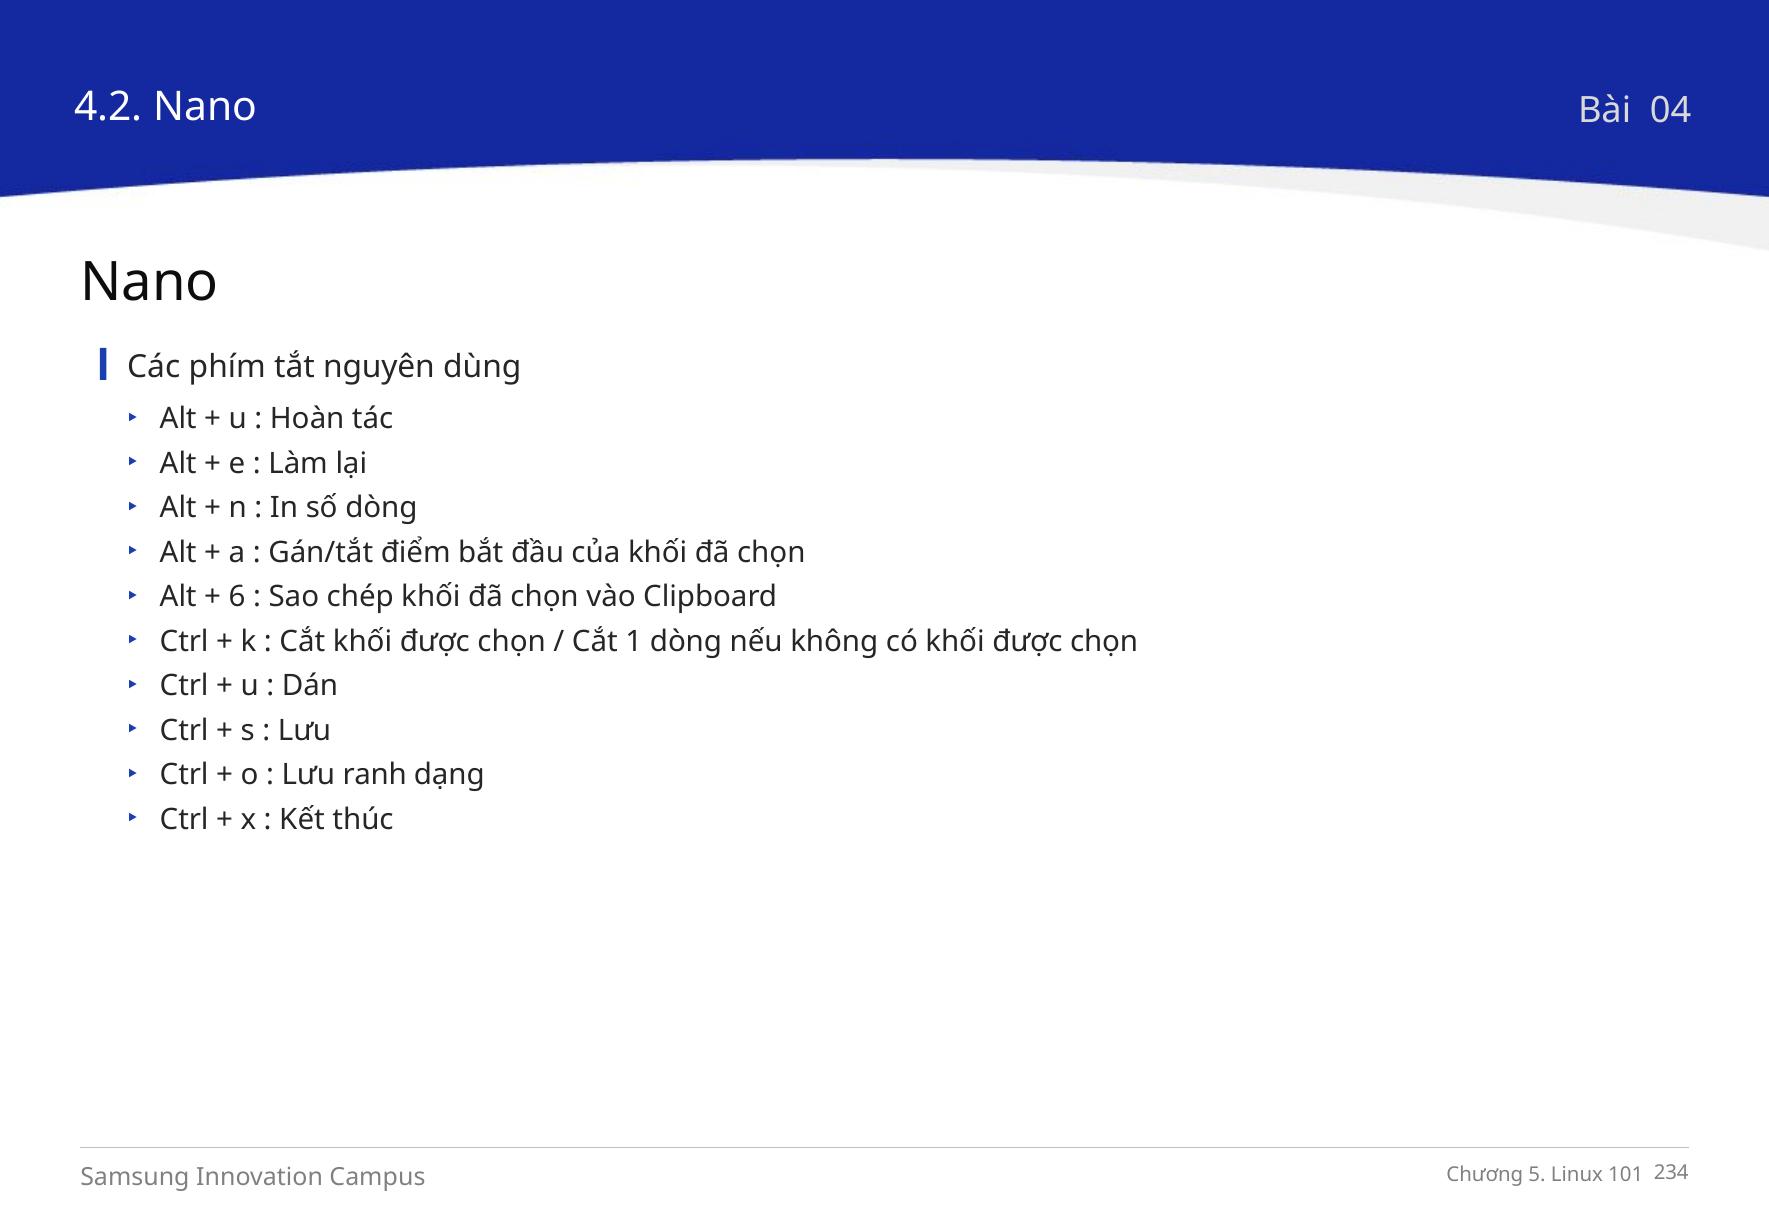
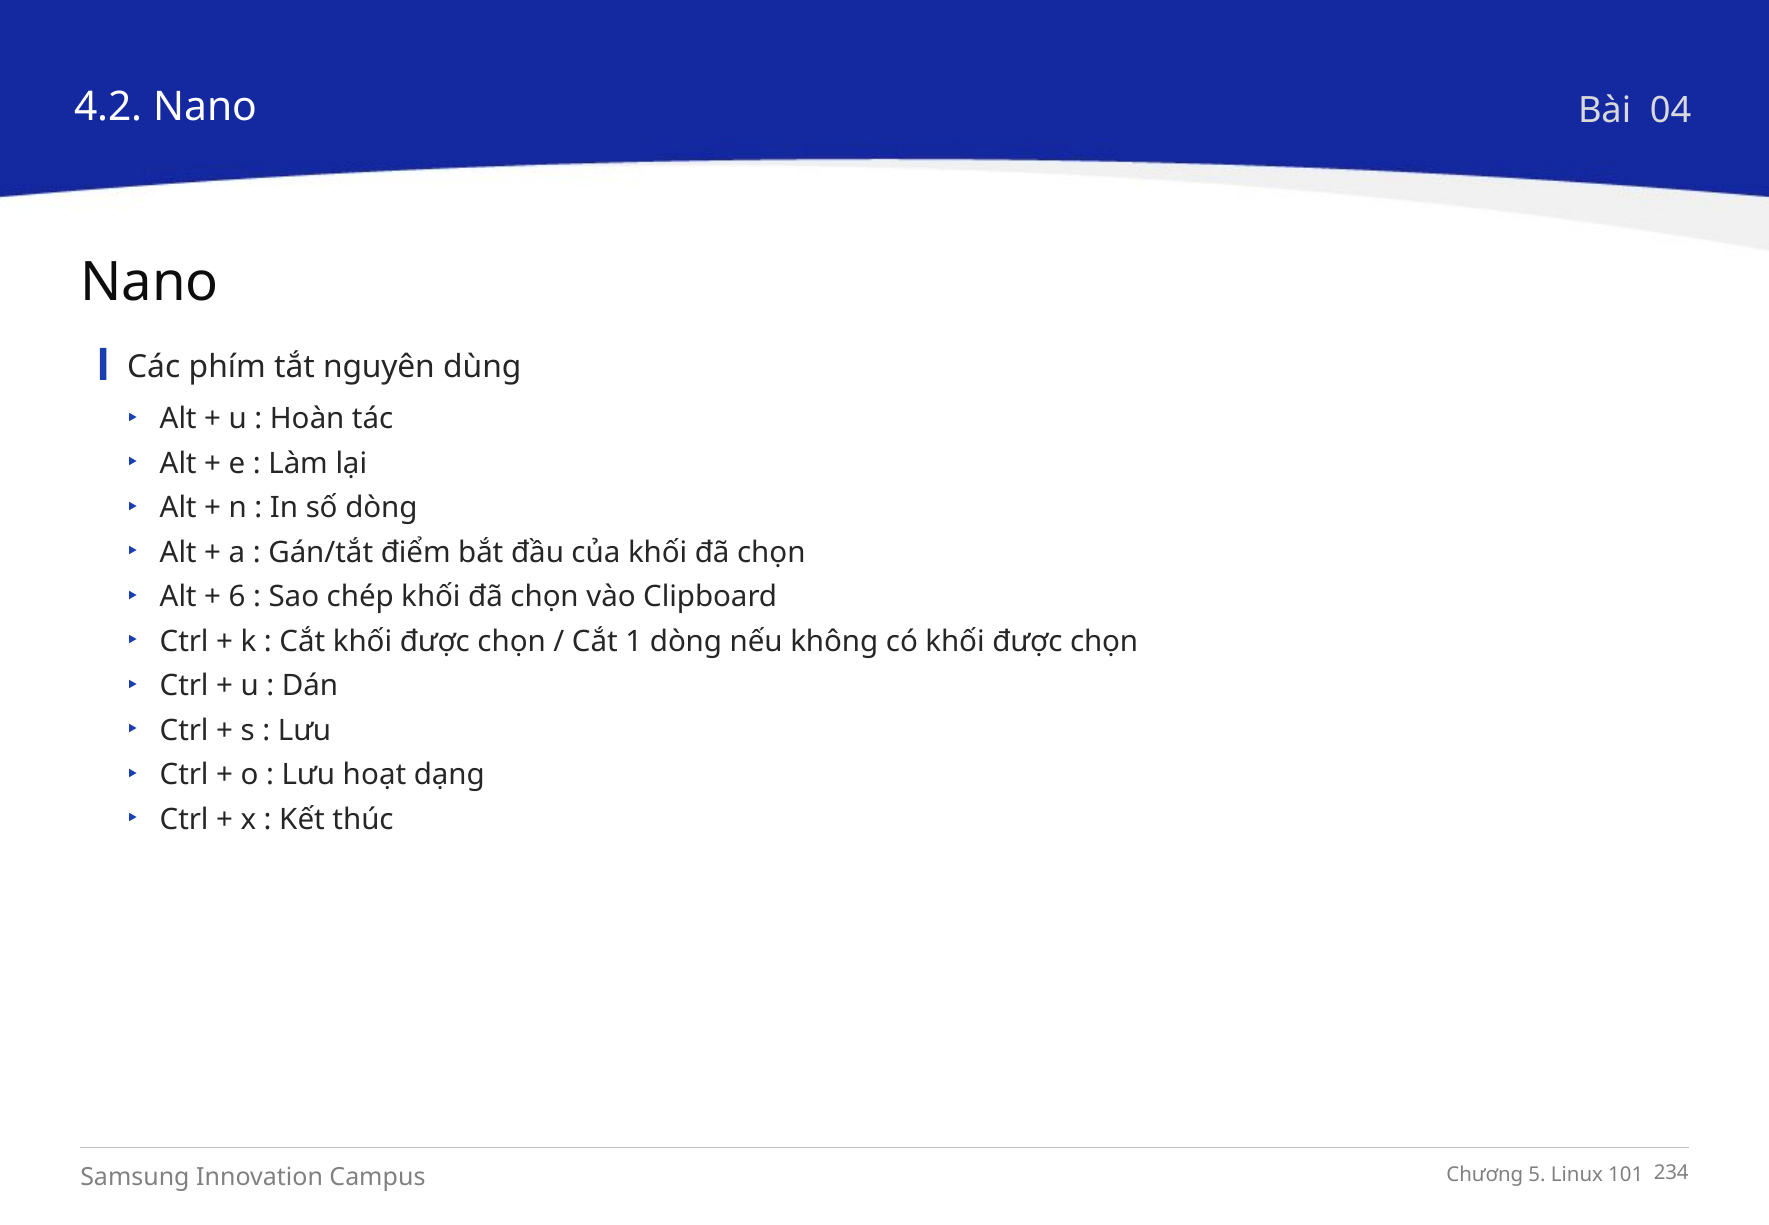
ranh: ranh -> hoạt
